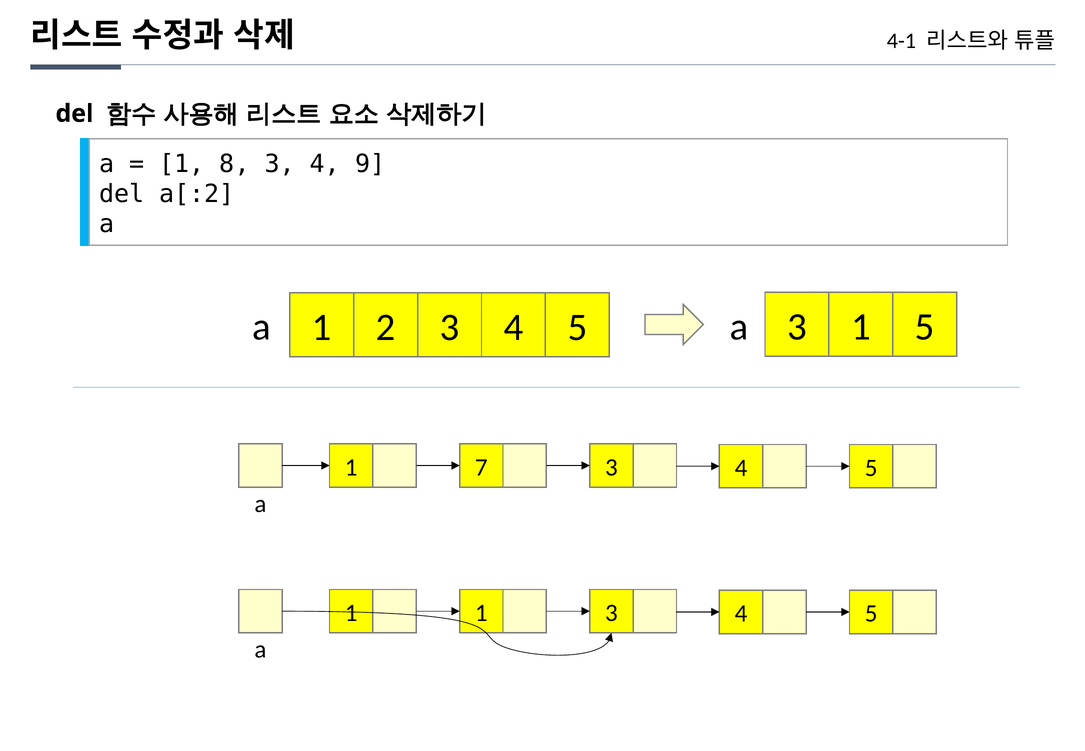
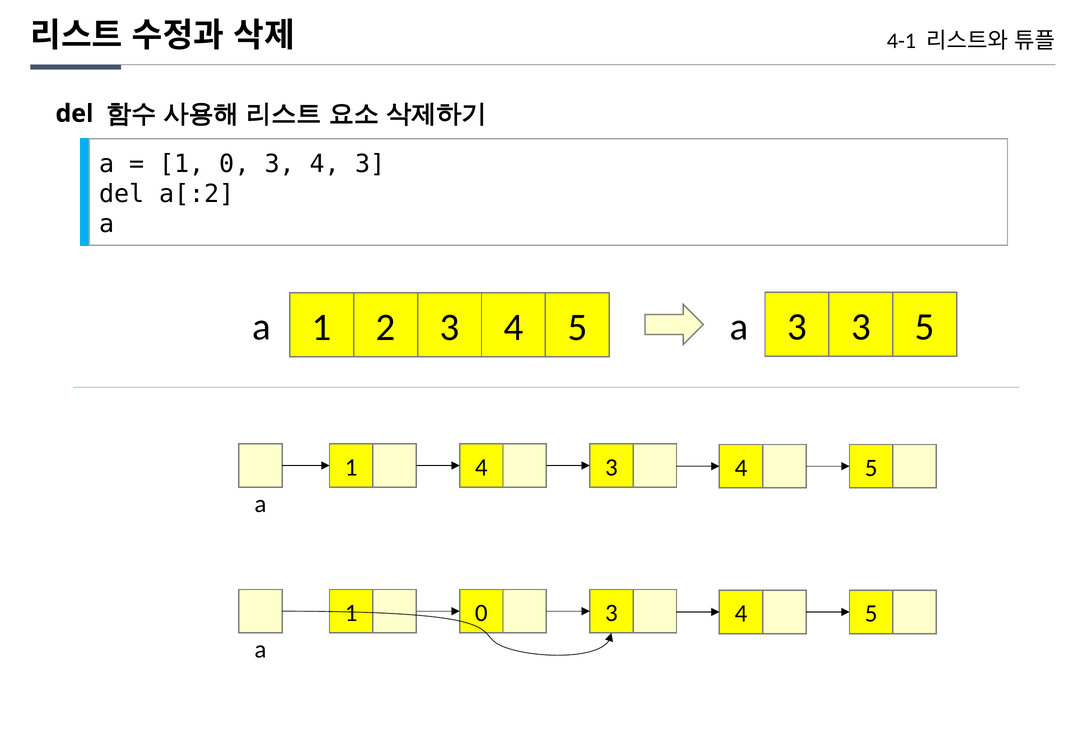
8 at (235, 164): 8 -> 0
3 4 9: 9 -> 3
3 1: 1 -> 3
1 7: 7 -> 4
1 at (481, 613): 1 -> 0
